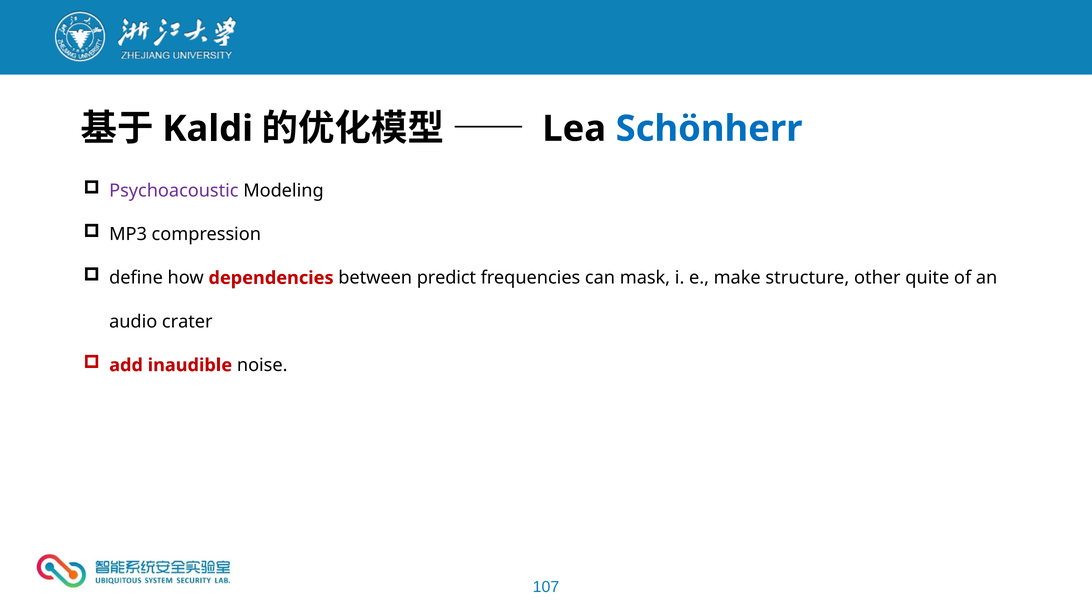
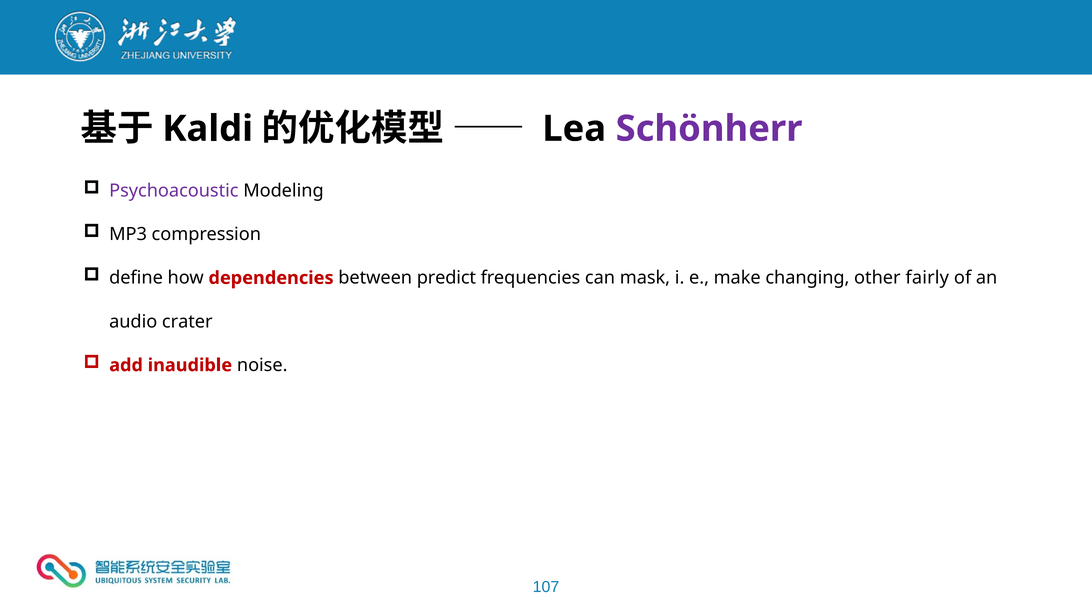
Schönherr colour: blue -> purple
structure: structure -> changing
quite: quite -> fairly
